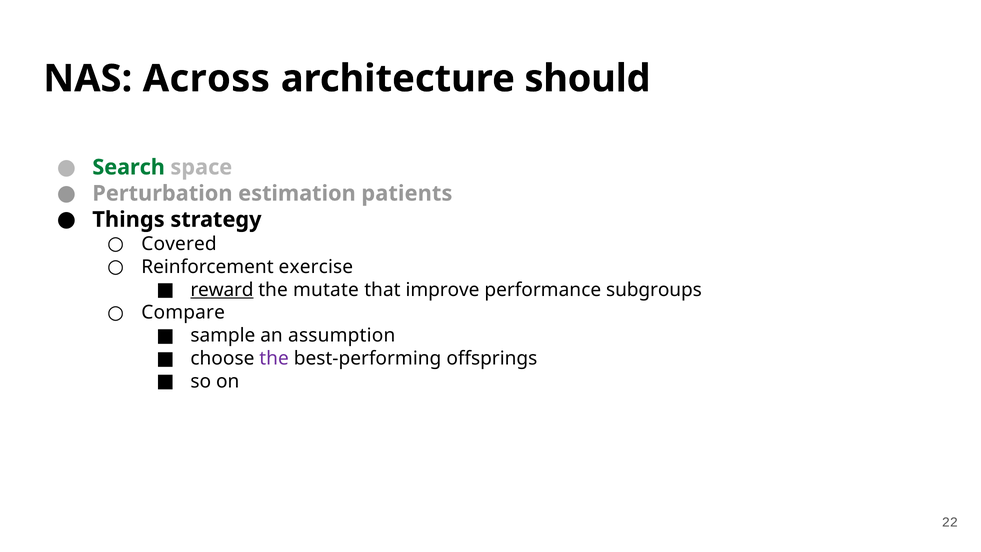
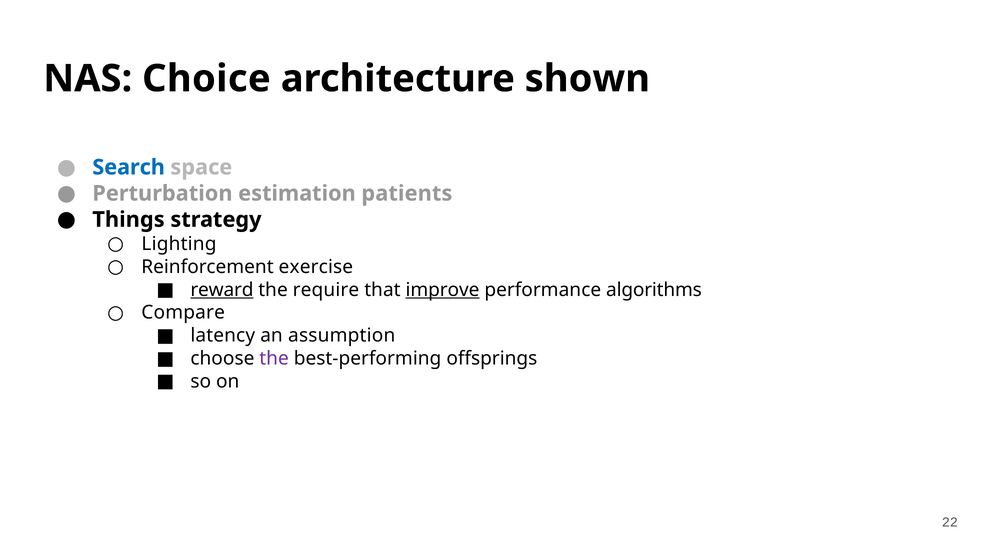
Across: Across -> Choice
should: should -> shown
Search colour: green -> blue
Covered: Covered -> Lighting
mutate: mutate -> require
improve underline: none -> present
subgroups: subgroups -> algorithms
sample: sample -> latency
